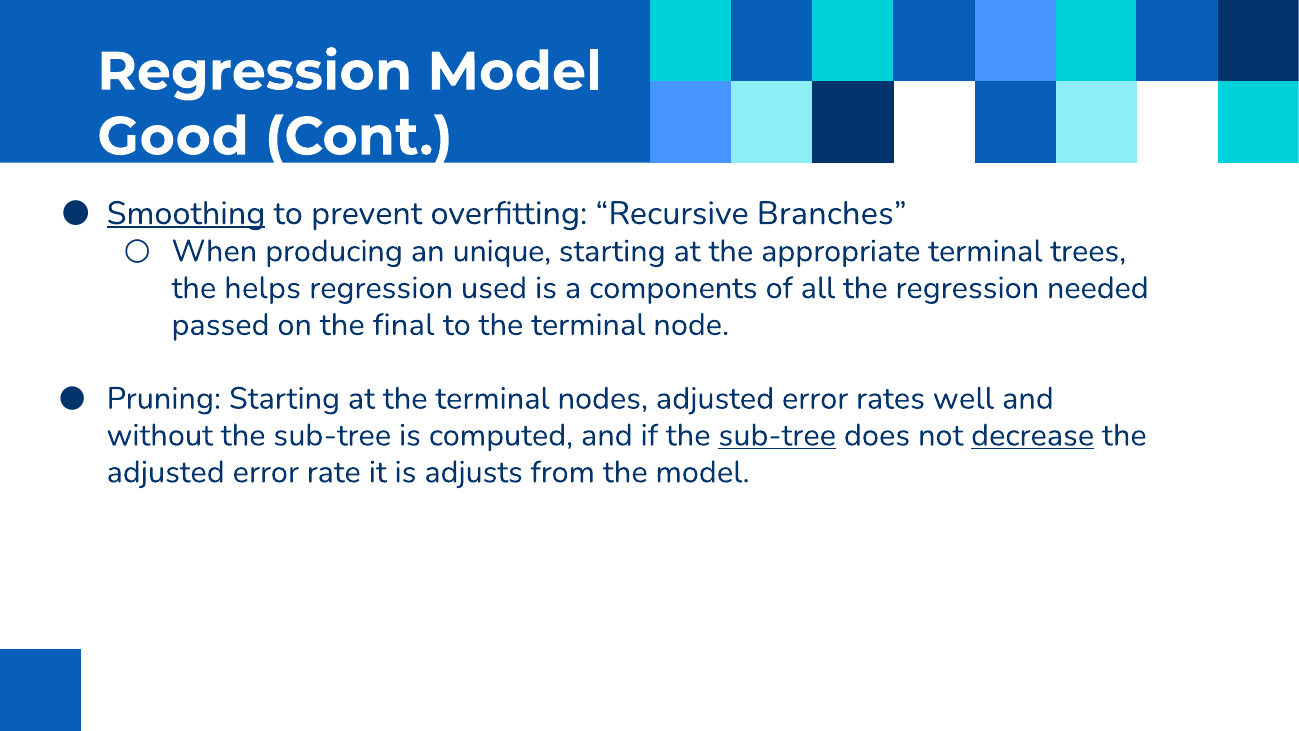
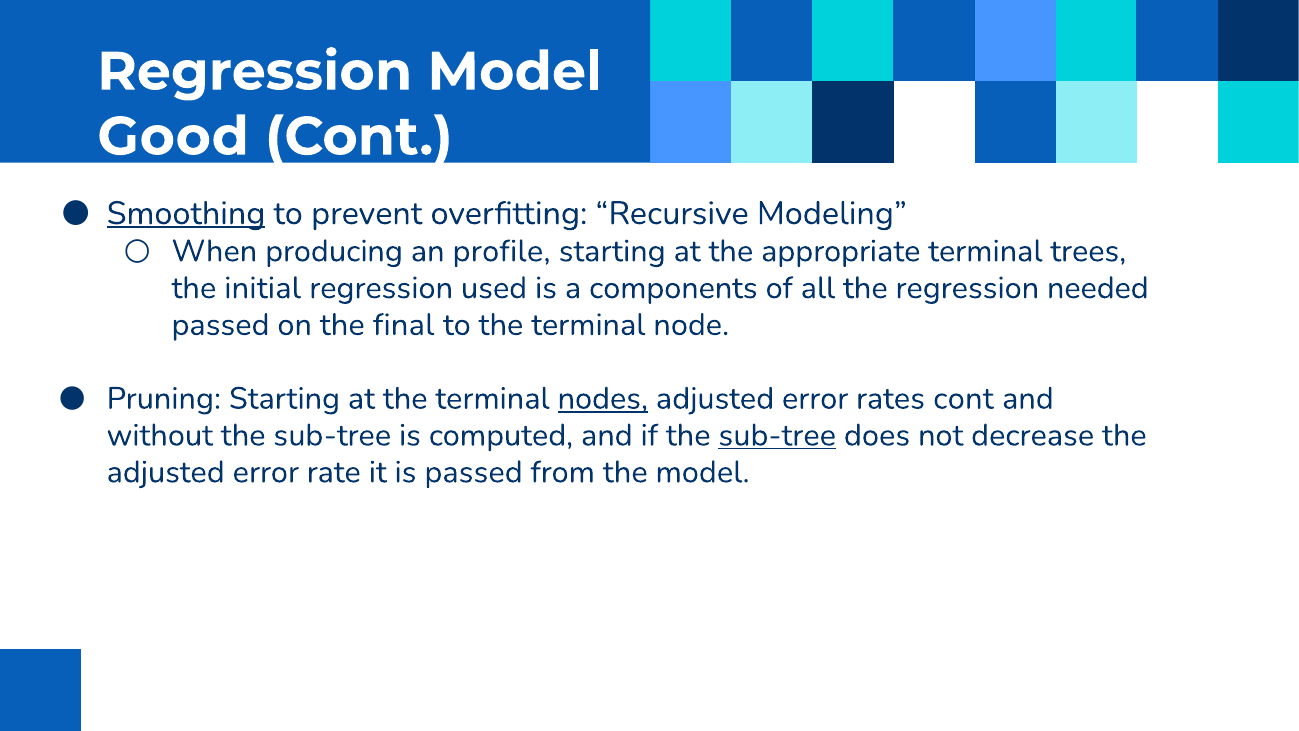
Branches: Branches -> Modeling
unique: unique -> profile
helps: helps -> initial
nodes underline: none -> present
rates well: well -> cont
decrease underline: present -> none
is adjusts: adjusts -> passed
